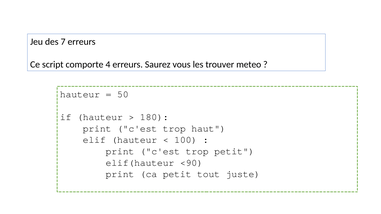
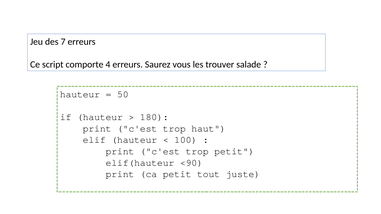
meteo: meteo -> salade
